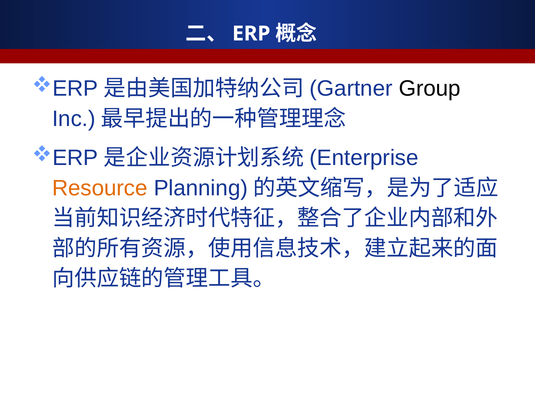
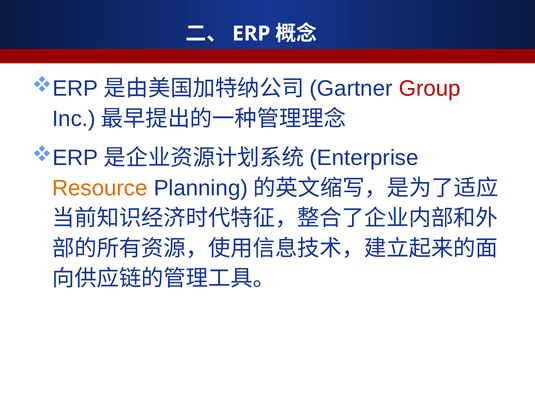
Group colour: black -> red
